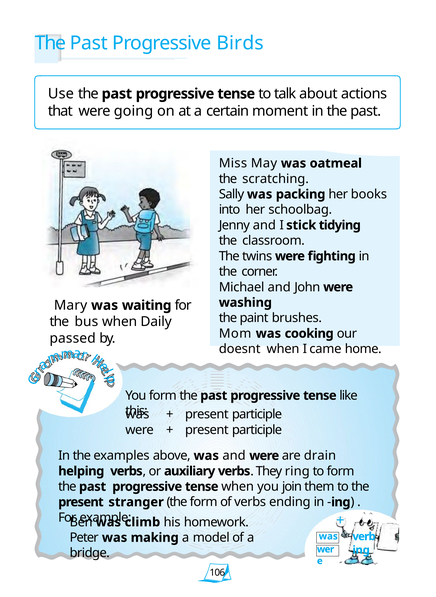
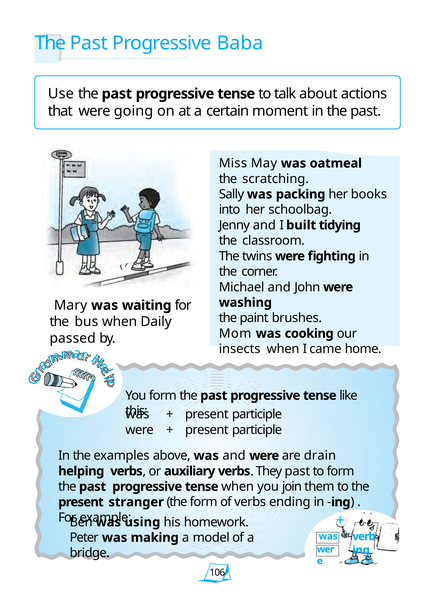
Birds: Birds -> Baba
stick: stick -> built
doesnt: doesnt -> insects
They ring: ring -> past
climb: climb -> using
